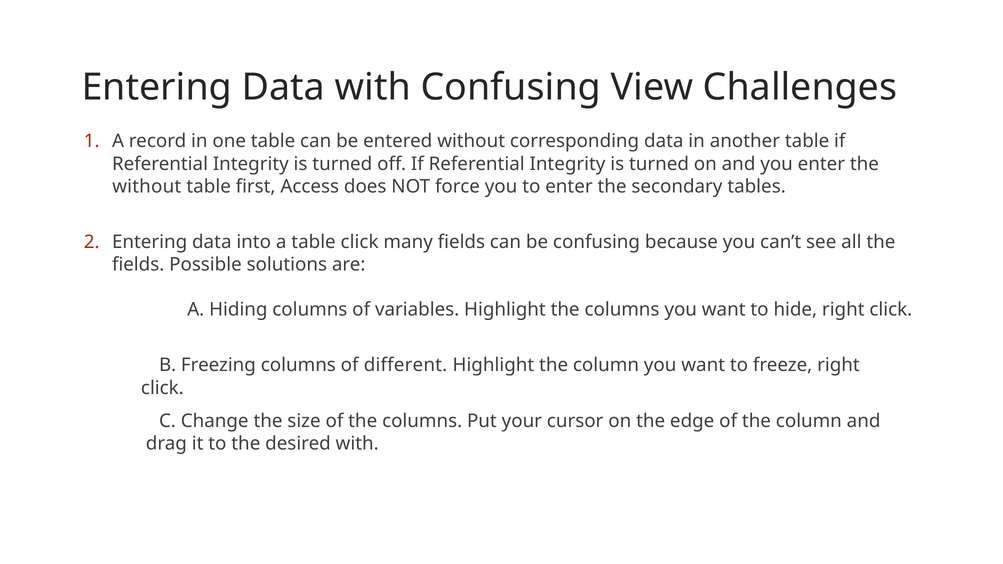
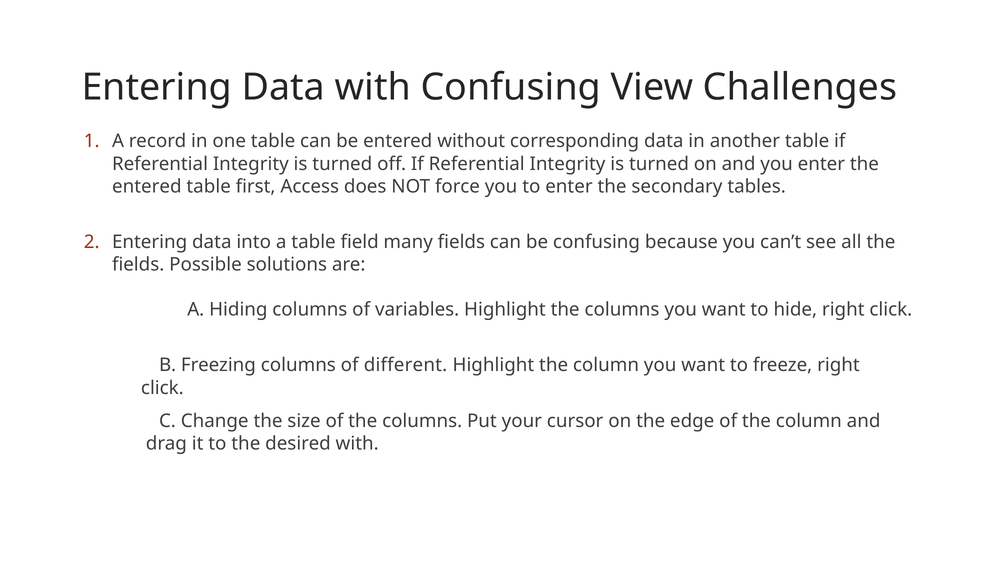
without at (147, 186): without -> entered
table click: click -> field
